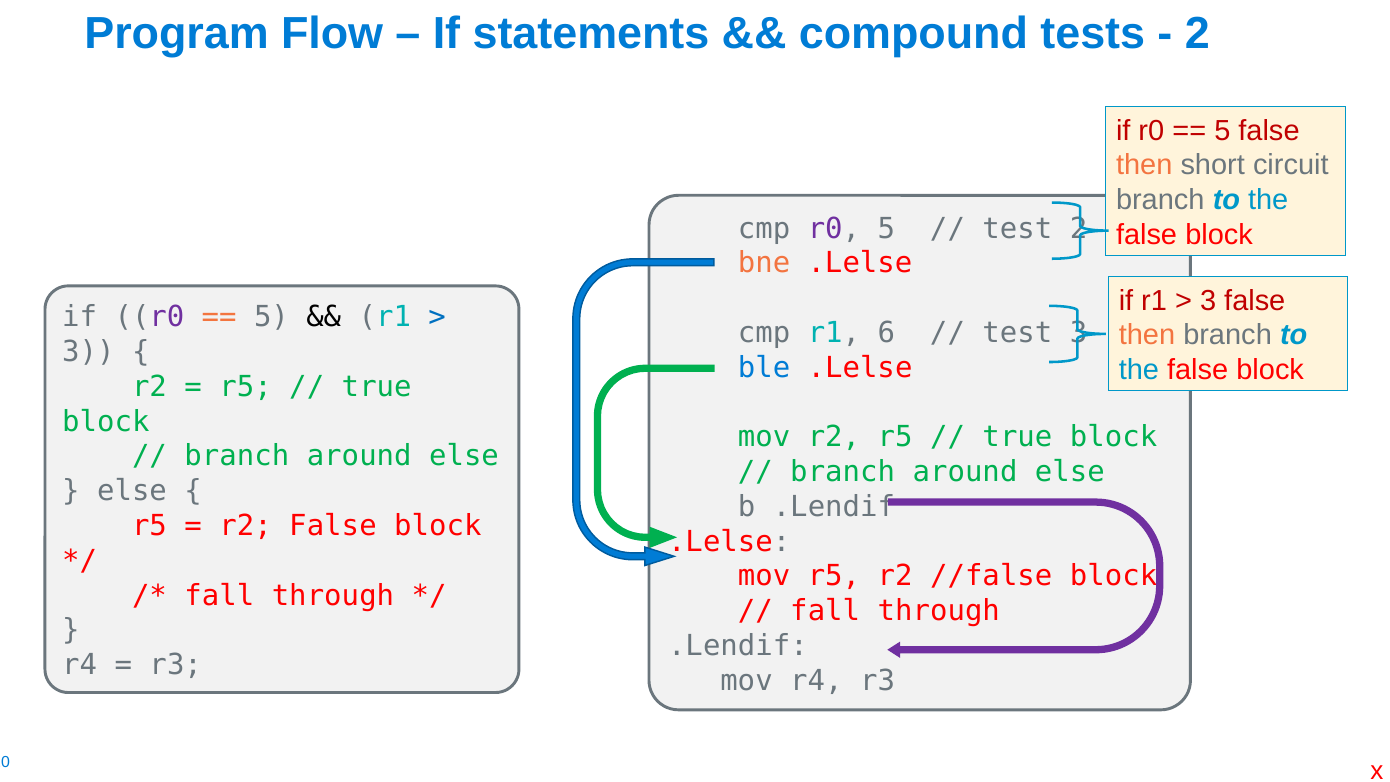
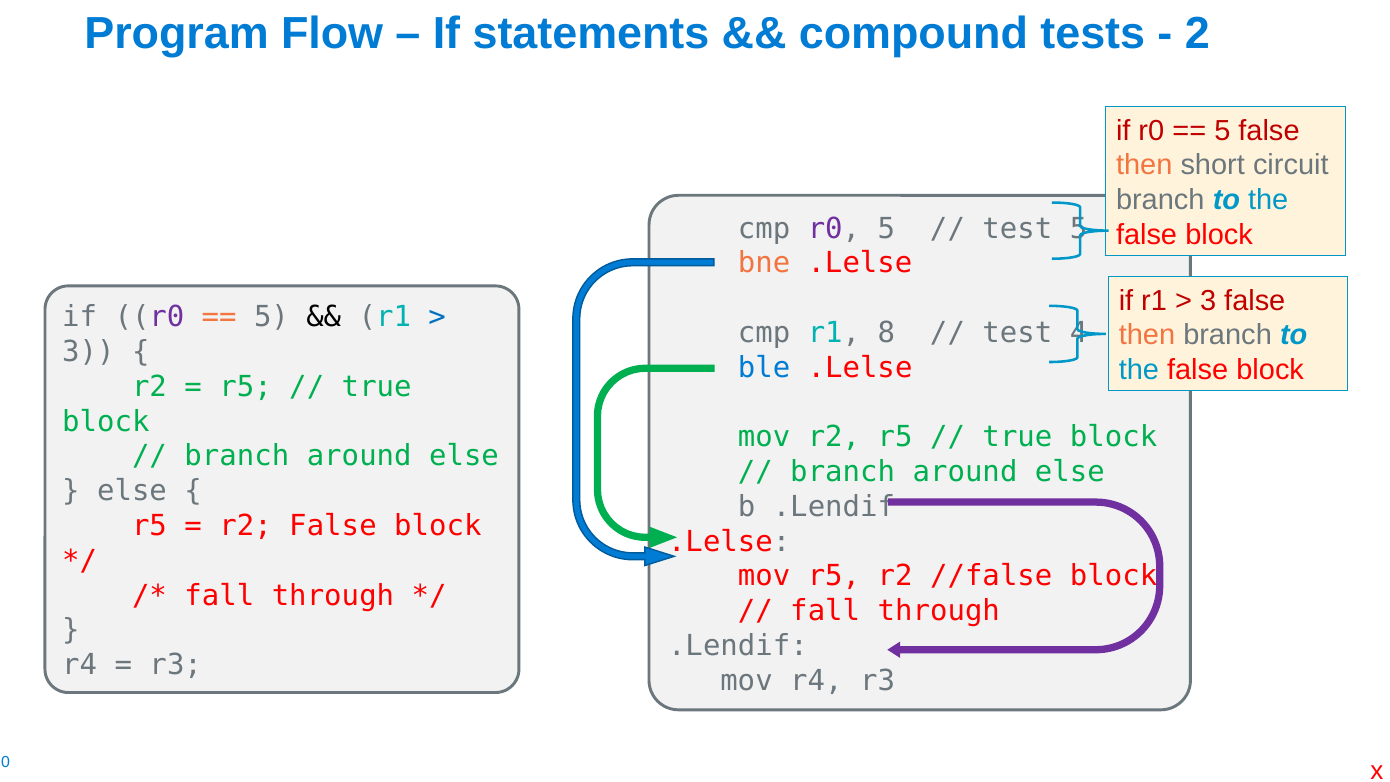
test 2: 2 -> 5
6: 6 -> 8
test 3: 3 -> 4
